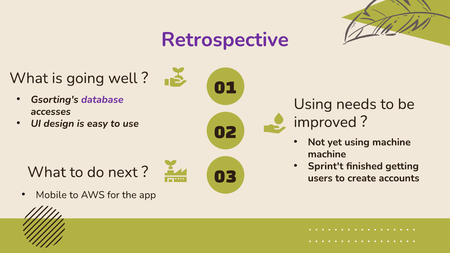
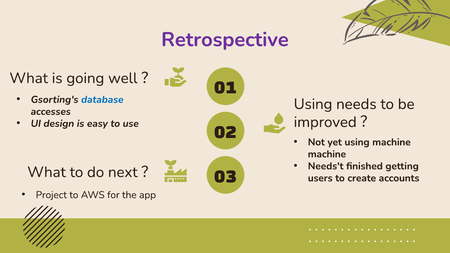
database colour: purple -> blue
Sprint't: Sprint't -> Needs't
Mobile: Mobile -> Project
